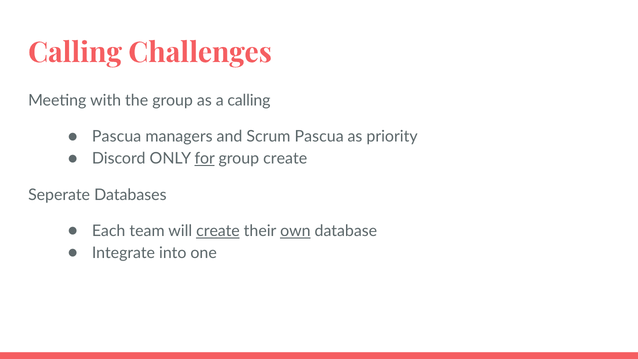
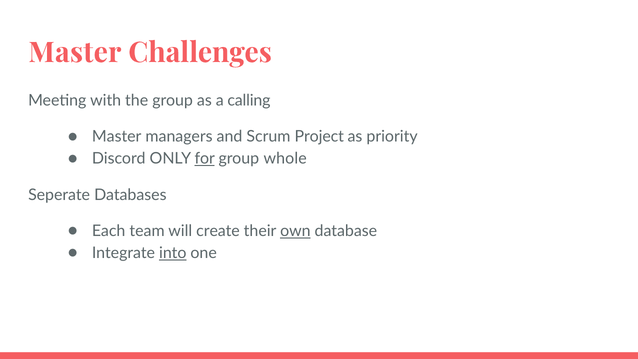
Calling at (75, 53): Calling -> Master
Pascua at (117, 137): Pascua -> Master
Scrum Pascua: Pascua -> Project
group create: create -> whole
create at (218, 231) underline: present -> none
into underline: none -> present
